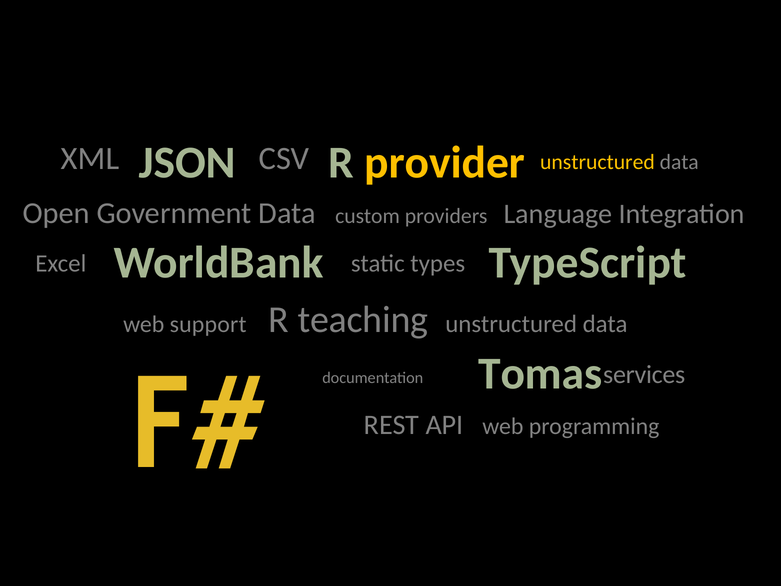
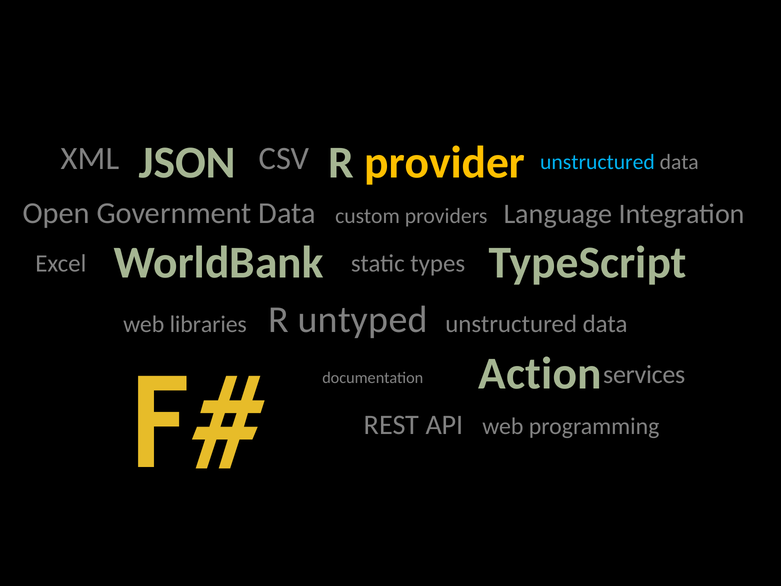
unstructured at (597, 162) colour: yellow -> light blue
support: support -> libraries
teaching: teaching -> untyped
Tomas: Tomas -> Action
